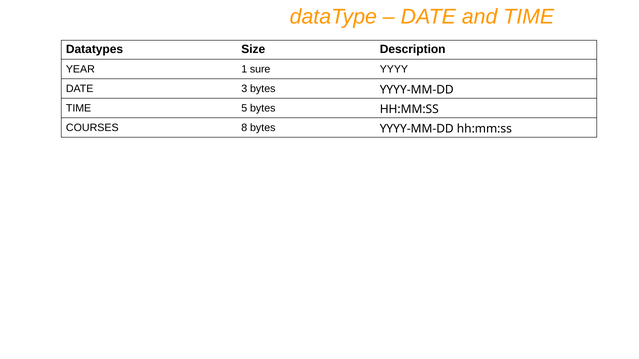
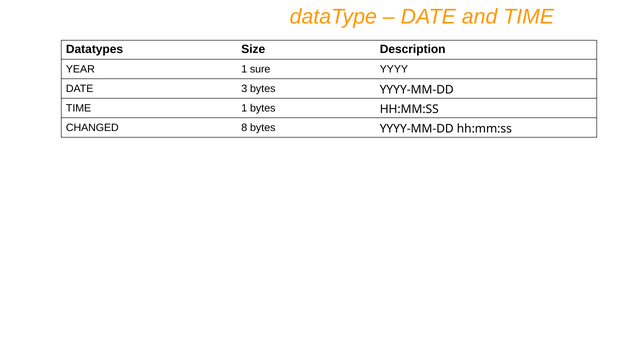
TIME 5: 5 -> 1
COURSES: COURSES -> CHANGED
